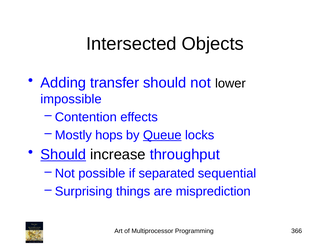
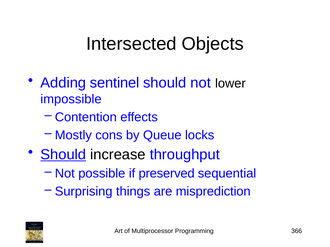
transfer: transfer -> sentinel
hops: hops -> cons
Queue underline: present -> none
separated: separated -> preserved
